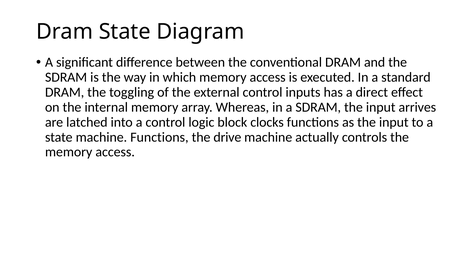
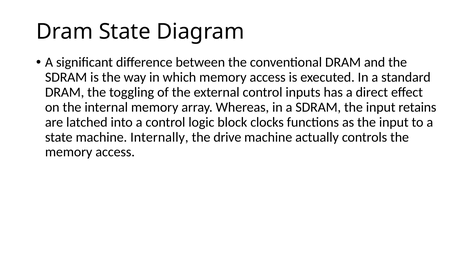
arrives: arrives -> retains
machine Functions: Functions -> Internally
